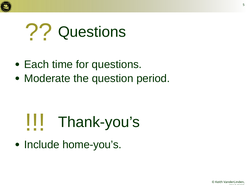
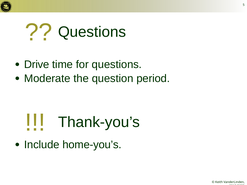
Each: Each -> Drive
